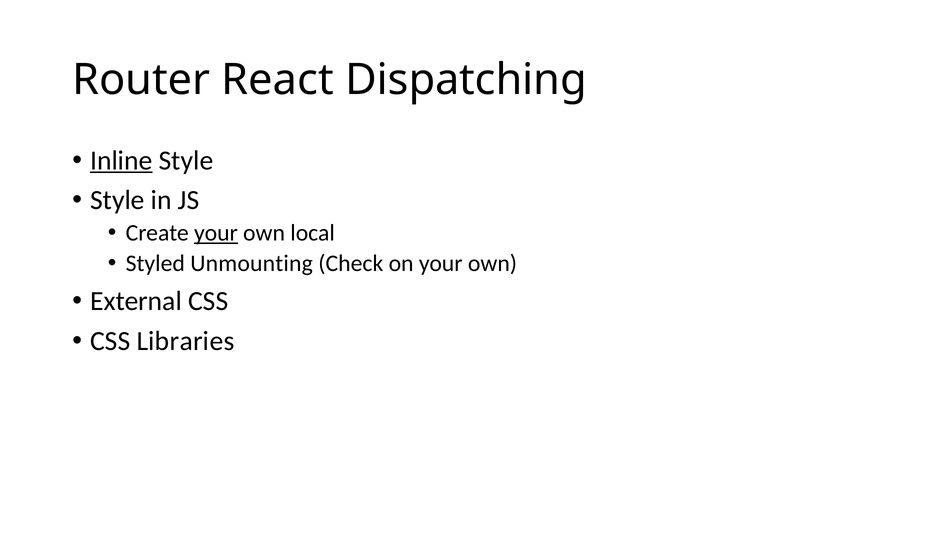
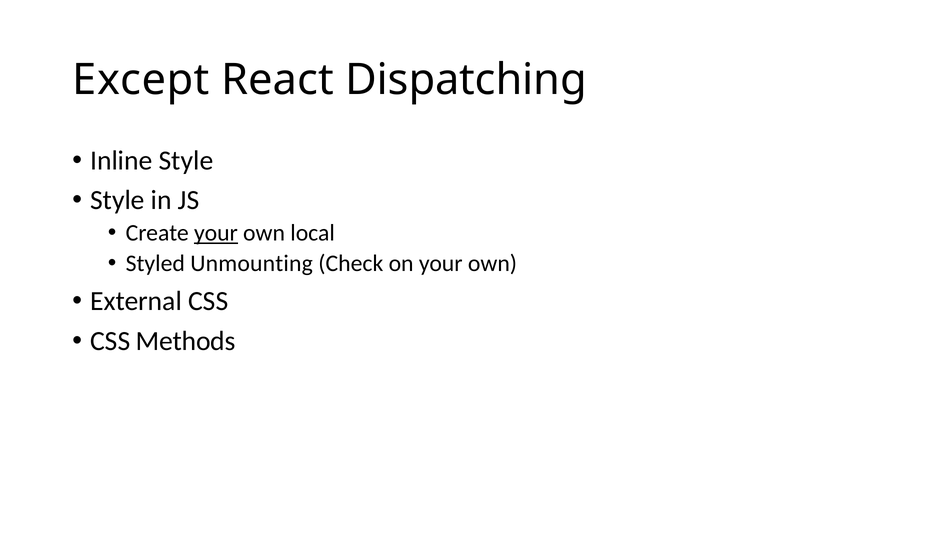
Router: Router -> Except
Inline underline: present -> none
Libraries: Libraries -> Methods
